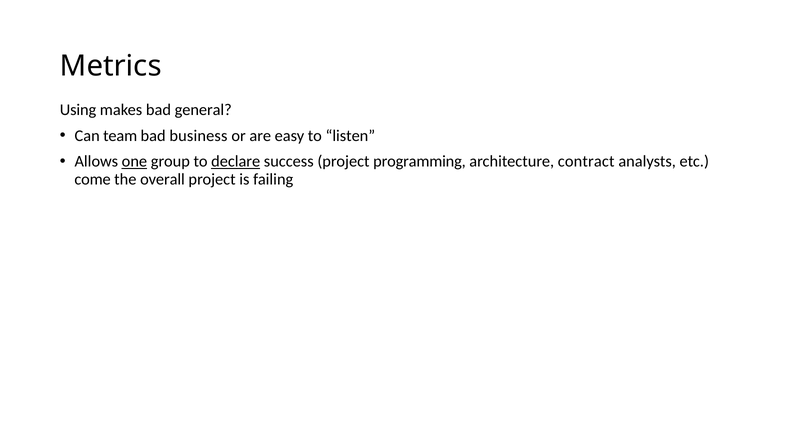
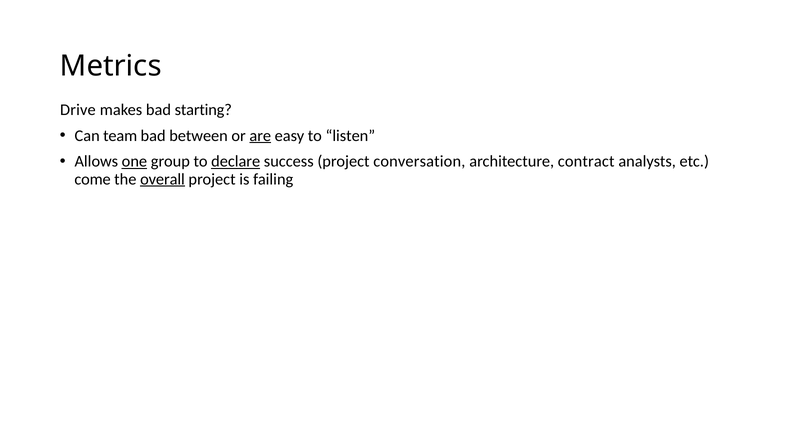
Using: Using -> Drive
general: general -> starting
business: business -> between
are underline: none -> present
programming: programming -> conversation
overall underline: none -> present
